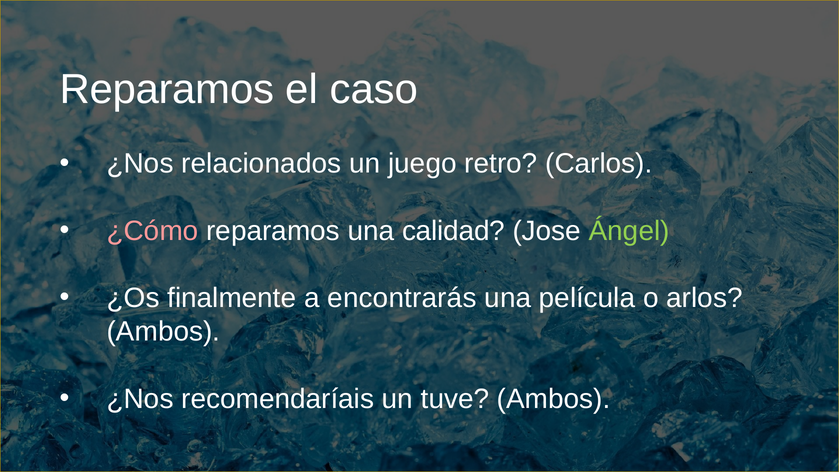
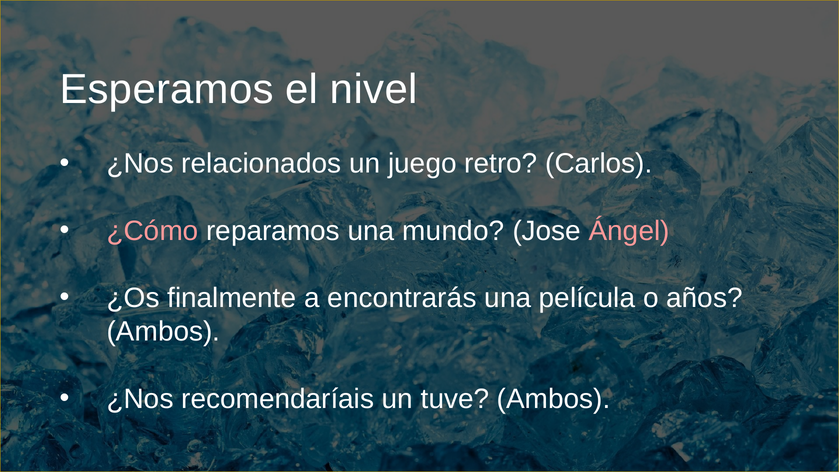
Reparamos at (167, 89): Reparamos -> Esperamos
caso: caso -> nivel
calidad: calidad -> mundo
Ángel colour: light green -> pink
arlos: arlos -> años
